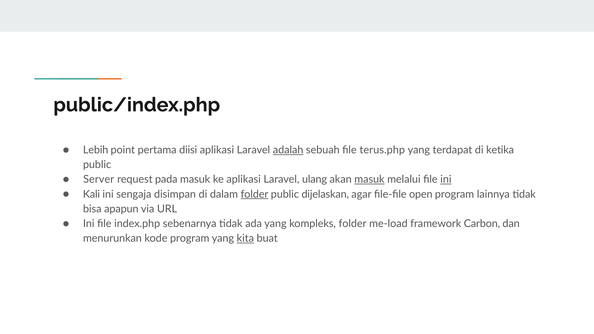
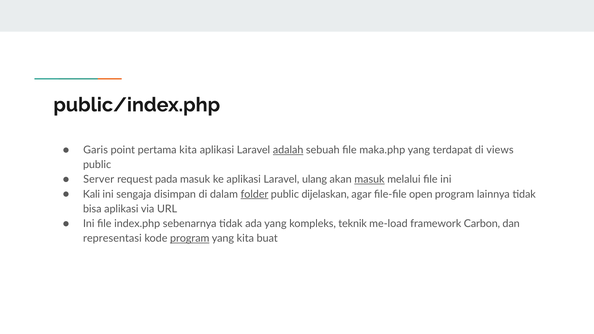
Lebih: Lebih -> Garis
pertama diisi: diisi -> kita
terus.php: terus.php -> maka.php
ketika: ketika -> views
ini at (446, 180) underline: present -> none
bisa apapun: apapun -> aplikasi
kompleks folder: folder -> teknik
menurunkan: menurunkan -> representasi
program at (190, 238) underline: none -> present
kita at (245, 238) underline: present -> none
